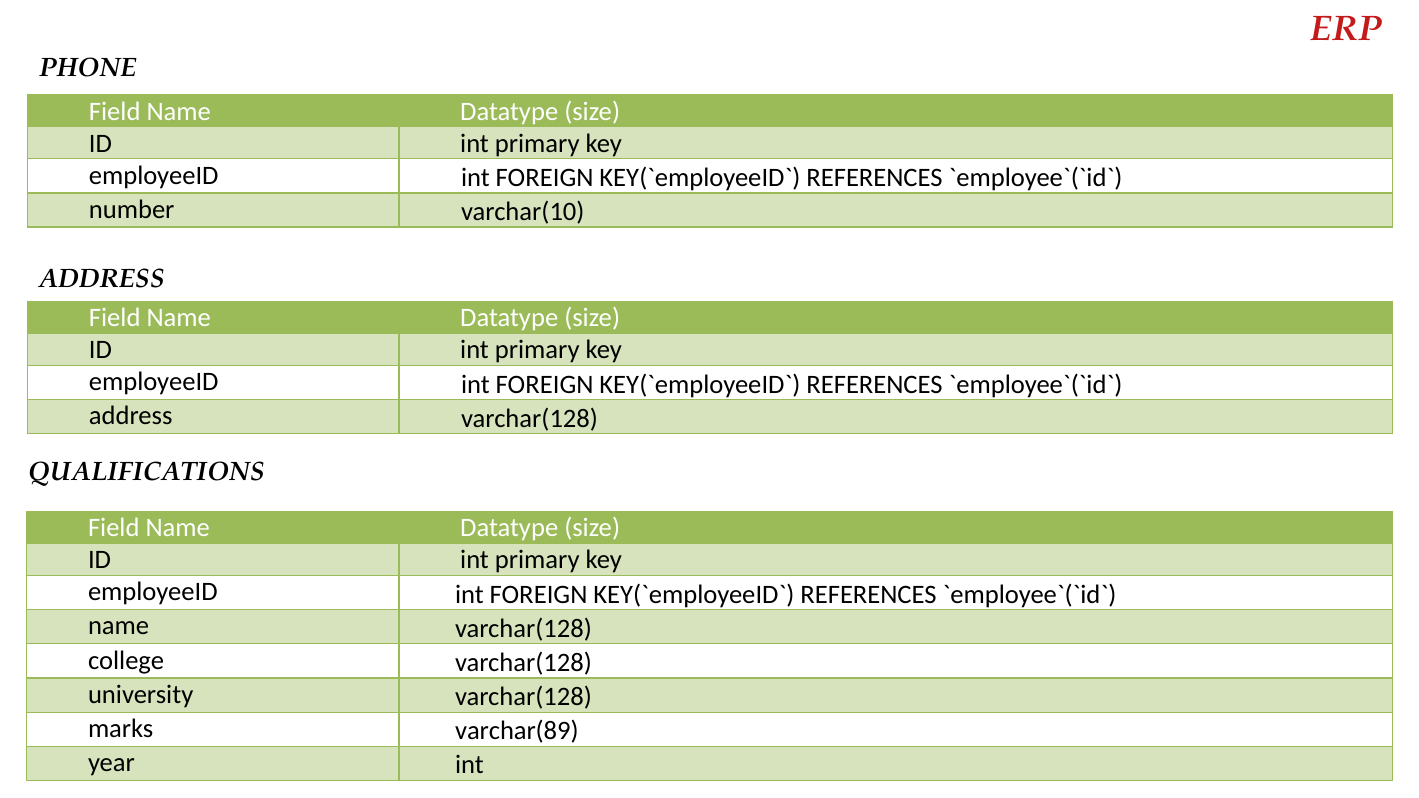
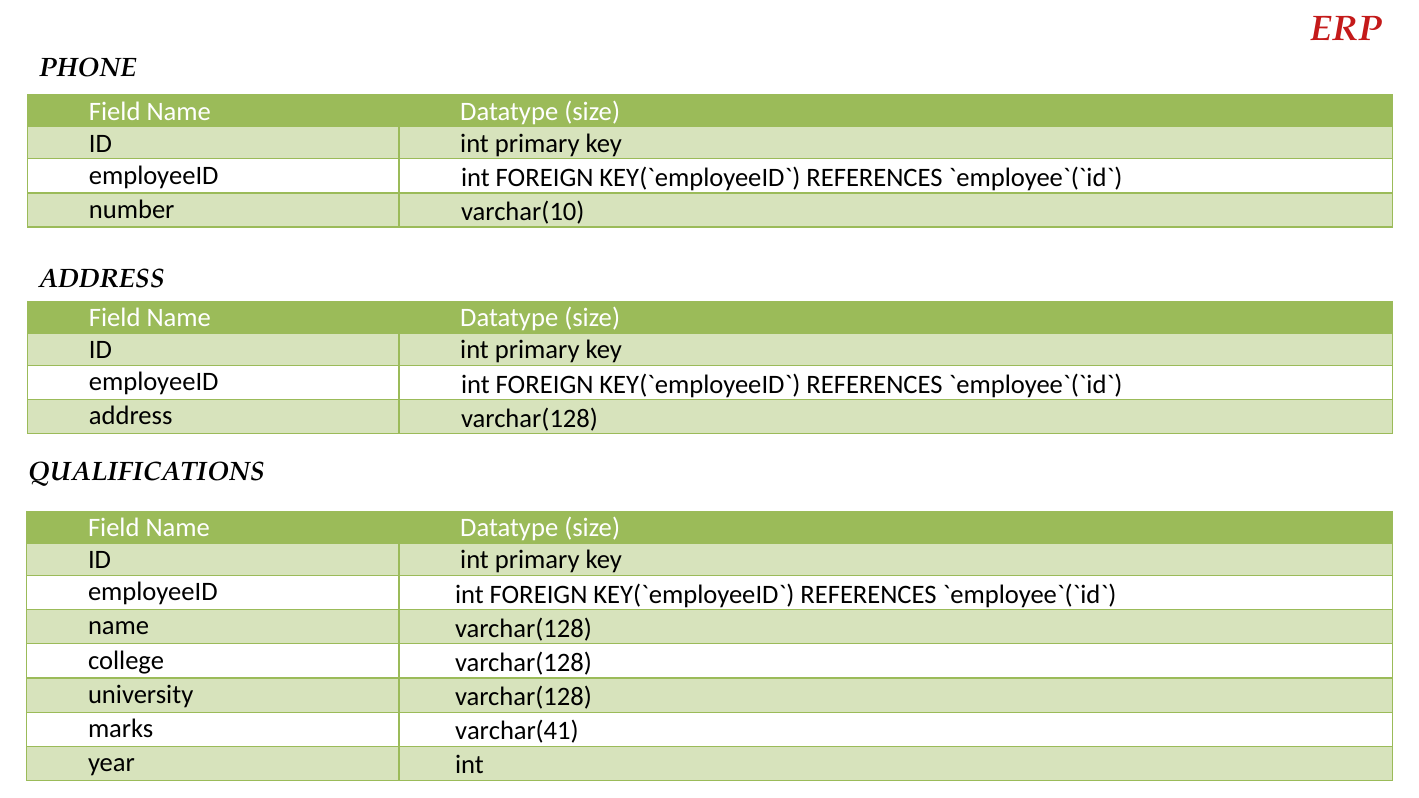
varchar(89: varchar(89 -> varchar(41
